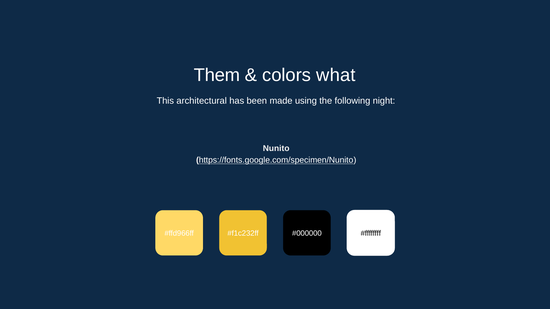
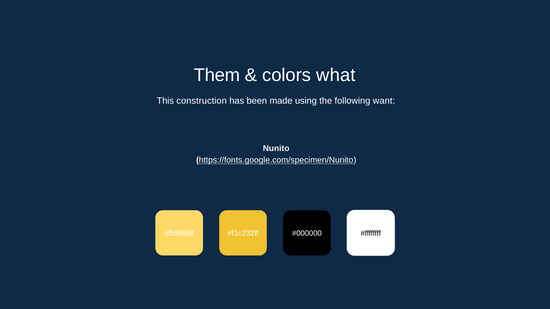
architectural: architectural -> construction
night: night -> want
